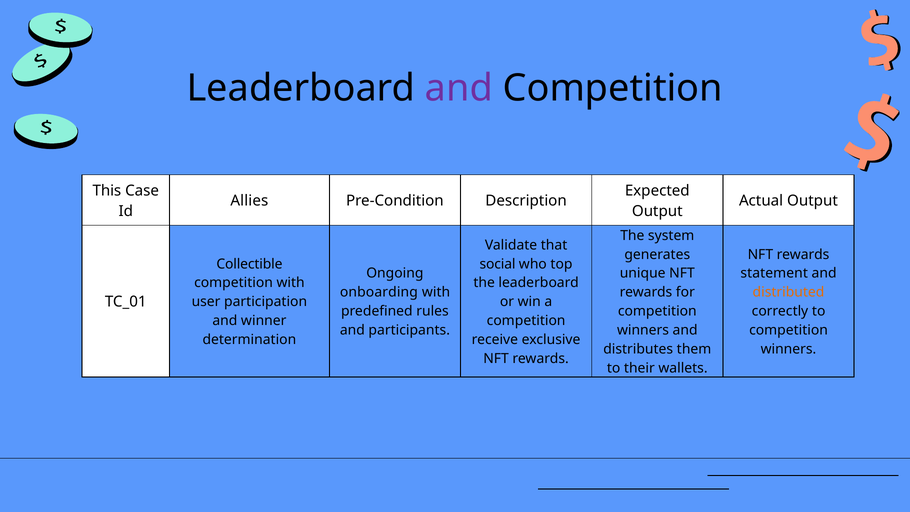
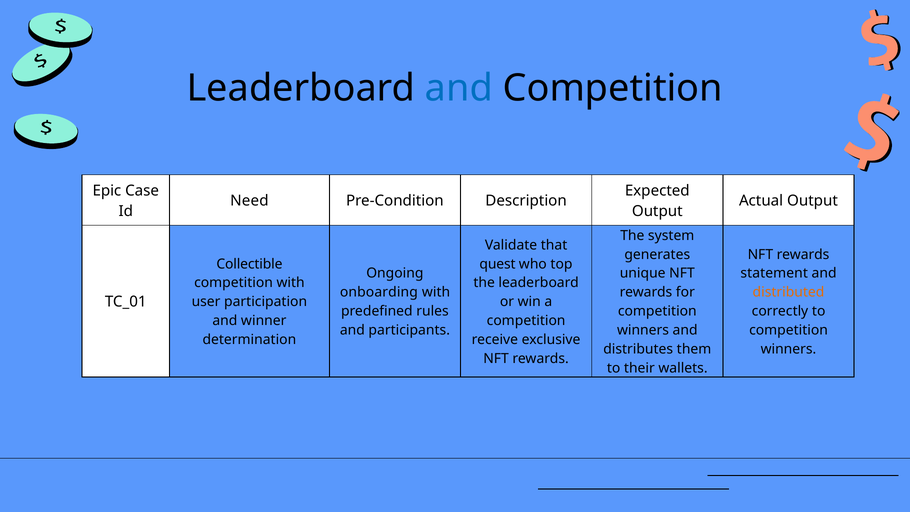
and at (459, 88) colour: purple -> blue
This: This -> Epic
Allies: Allies -> Need
social: social -> quest
